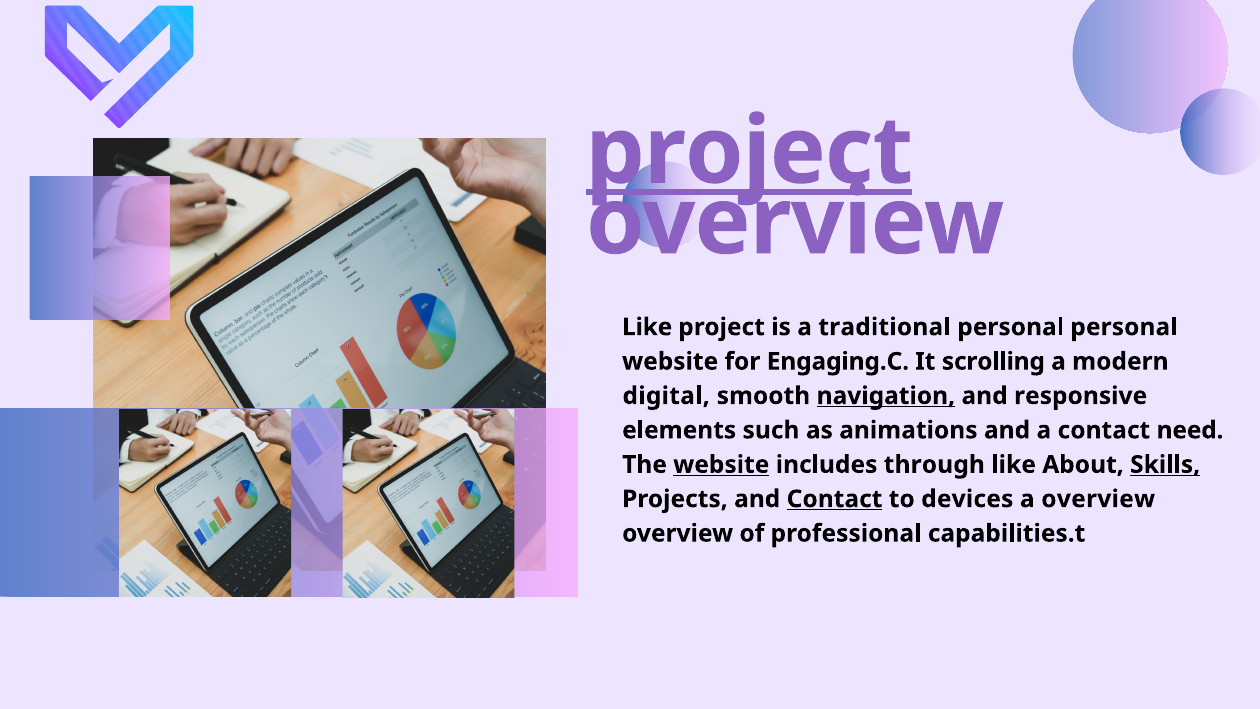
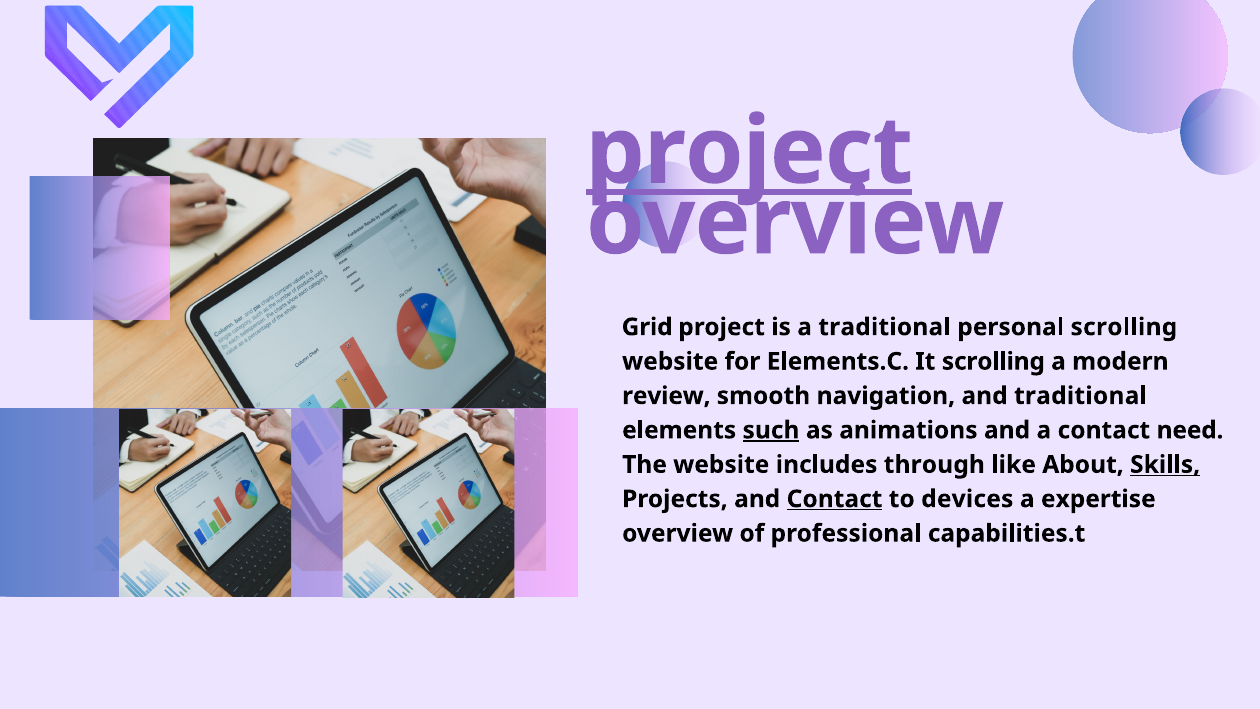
Like at (647, 327): Like -> Grid
personal personal: personal -> scrolling
Engaging.C: Engaging.C -> Elements.C
digital: digital -> review
navigation underline: present -> none
and responsive: responsive -> traditional
such underline: none -> present
website at (721, 465) underline: present -> none
a overview: overview -> expertise
